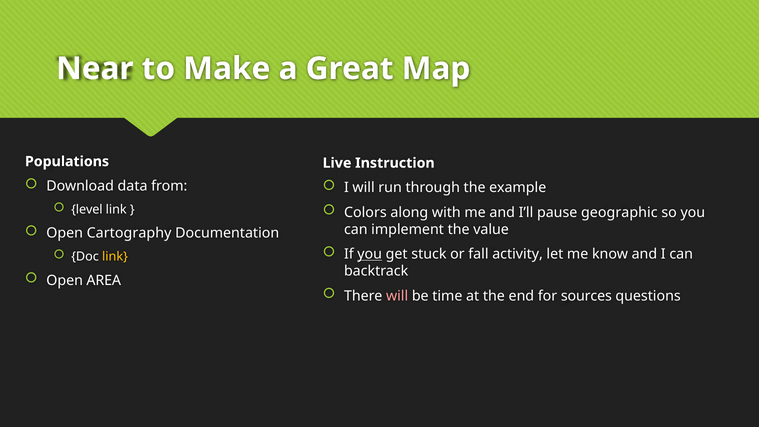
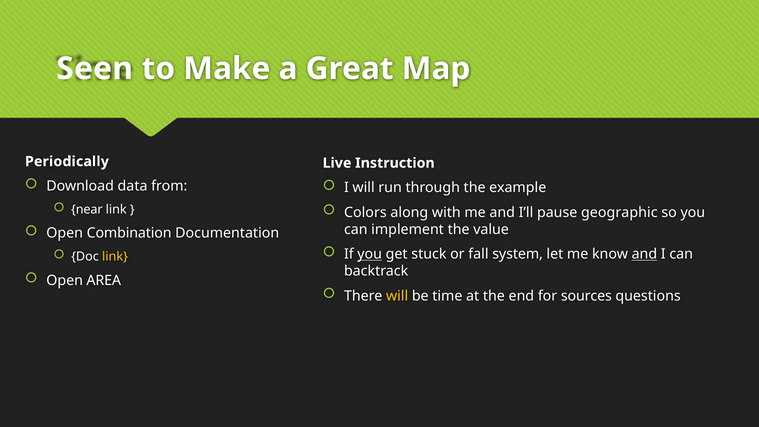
Near: Near -> Seen
Populations: Populations -> Periodically
level: level -> near
Cartography: Cartography -> Combination
activity: activity -> system
and at (644, 254) underline: none -> present
will at (397, 296) colour: pink -> yellow
